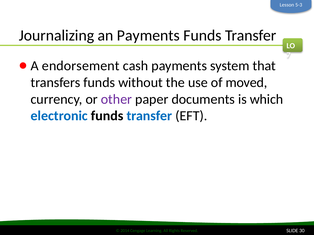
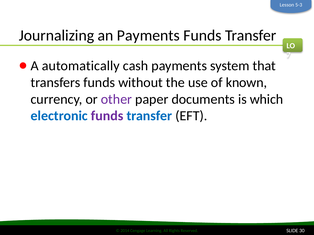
endorsement: endorsement -> automatically
moved: moved -> known
funds at (107, 116) colour: black -> purple
